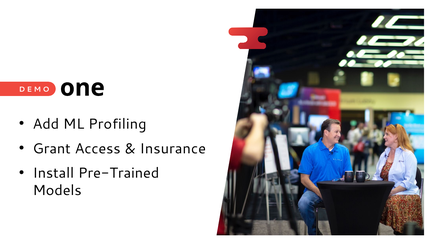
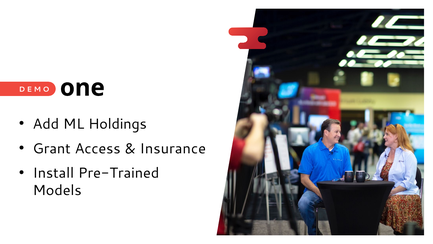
Profiling: Profiling -> Holdings
